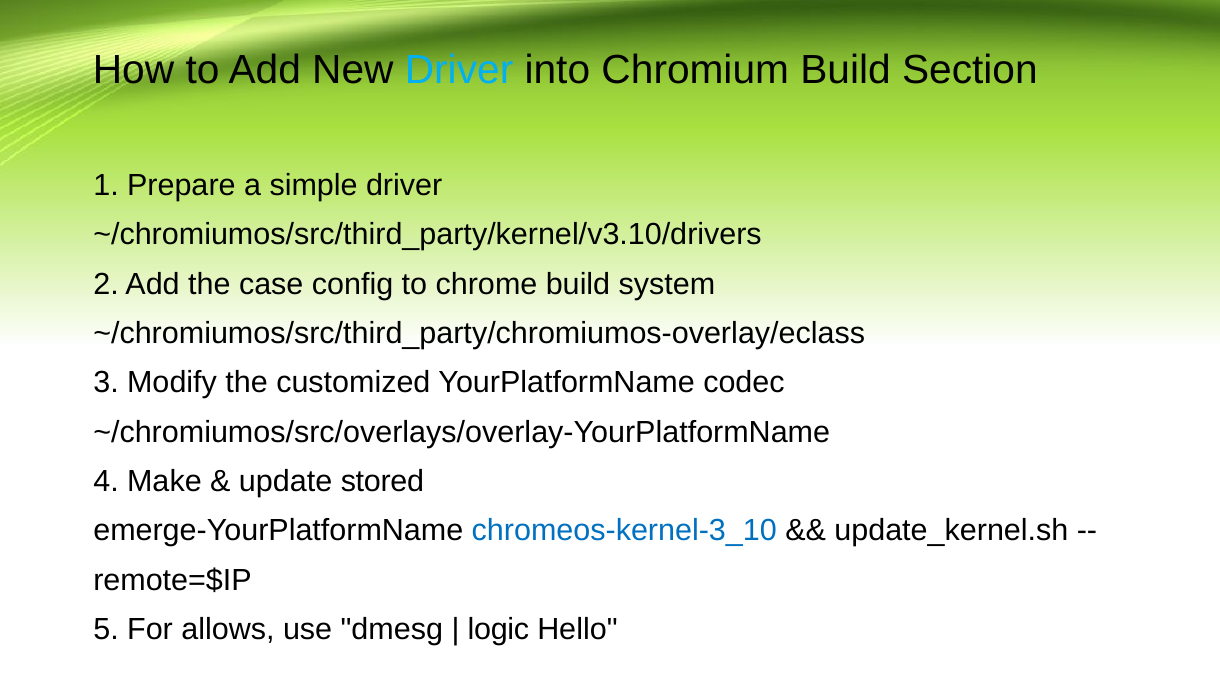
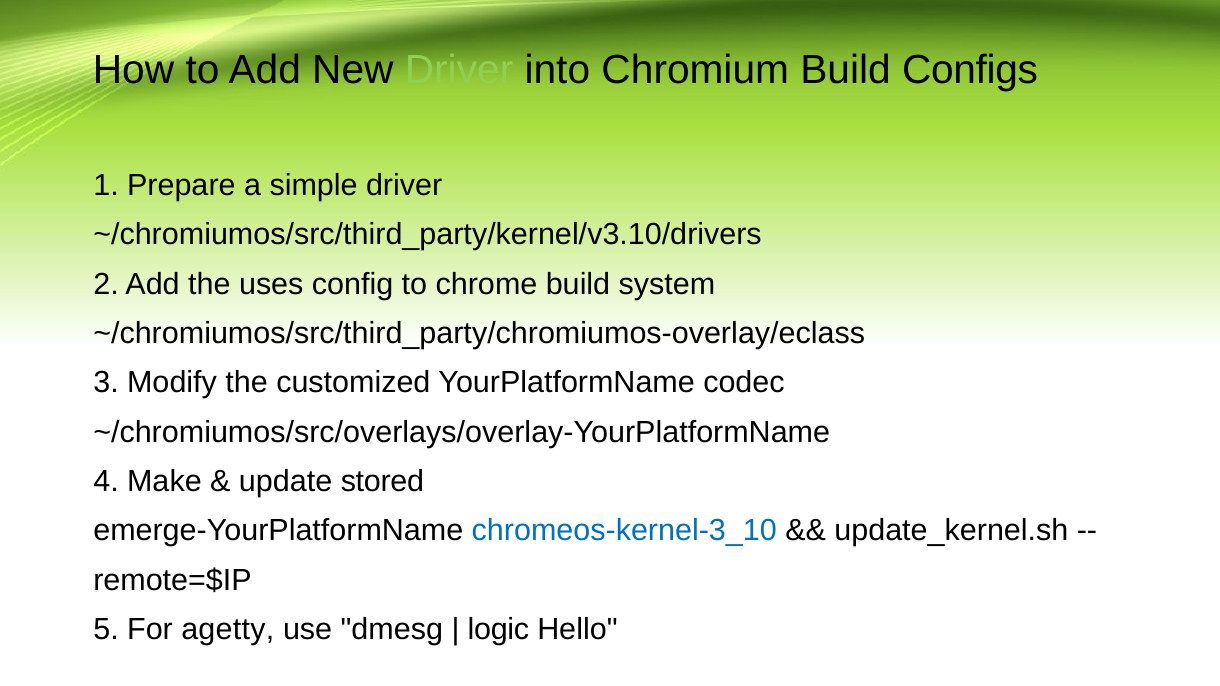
Driver at (459, 70) colour: light blue -> light green
Section: Section -> Configs
case: case -> uses
allows: allows -> agetty
